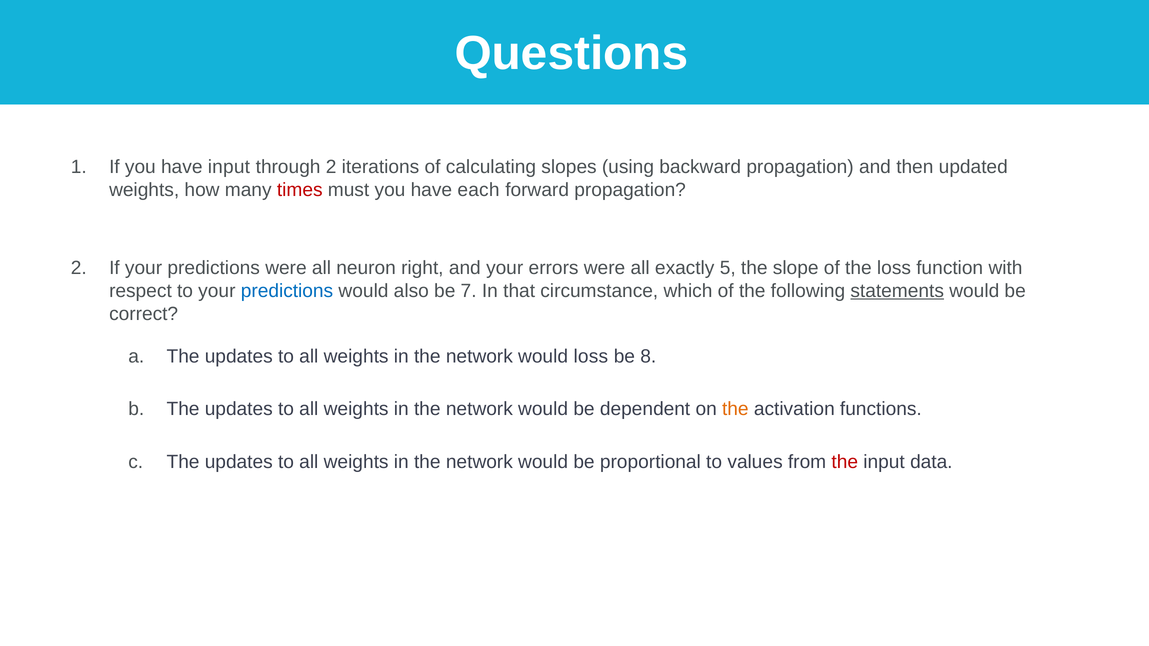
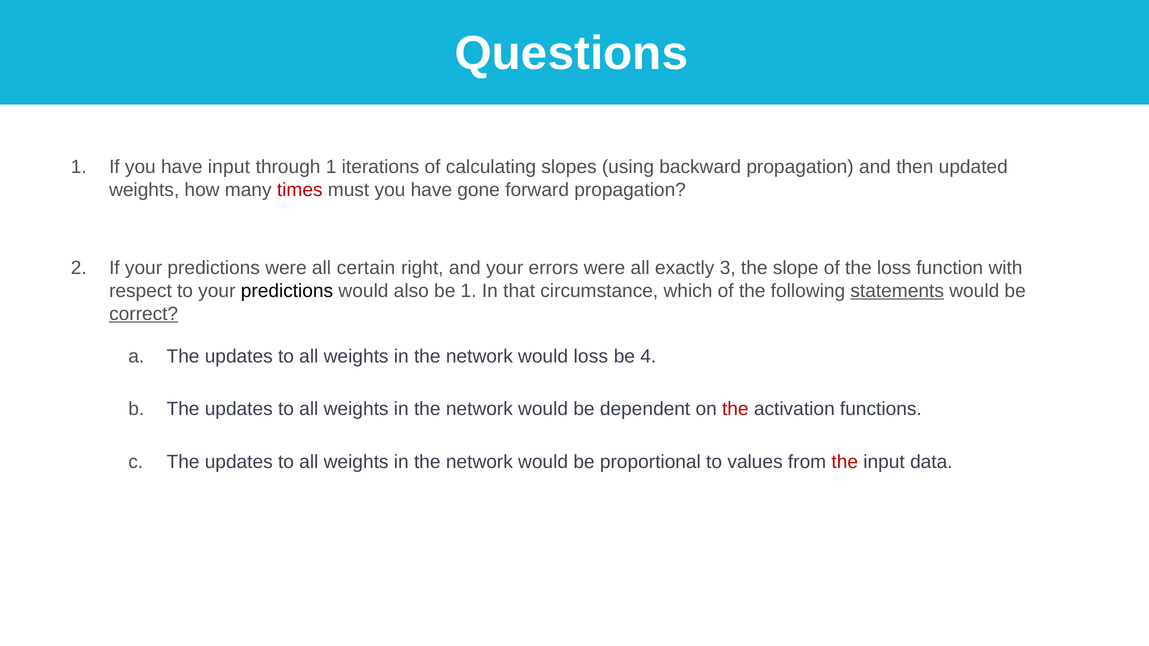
through 2: 2 -> 1
each: each -> gone
neuron: neuron -> certain
5: 5 -> 3
predictions at (287, 291) colour: blue -> black
be 7: 7 -> 1
correct underline: none -> present
8: 8 -> 4
the at (735, 409) colour: orange -> red
